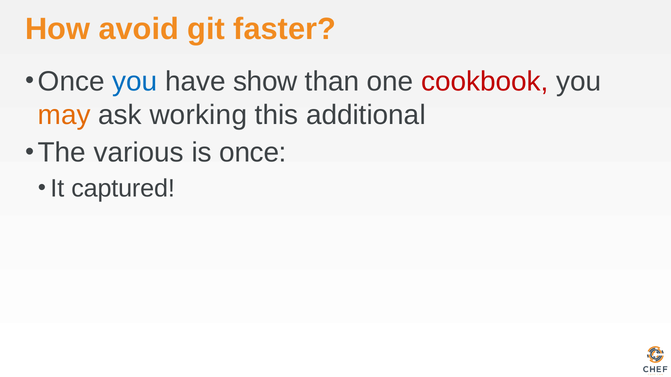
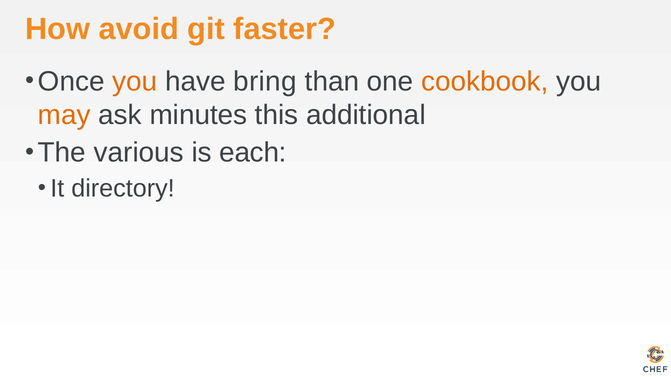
you at (135, 82) colour: blue -> orange
show: show -> bring
cookbook colour: red -> orange
working: working -> minutes
is once: once -> each
captured: captured -> directory
